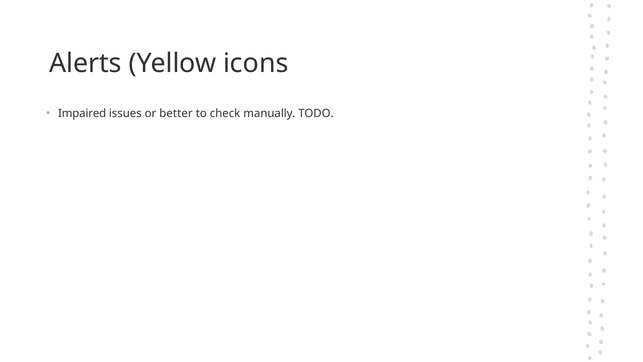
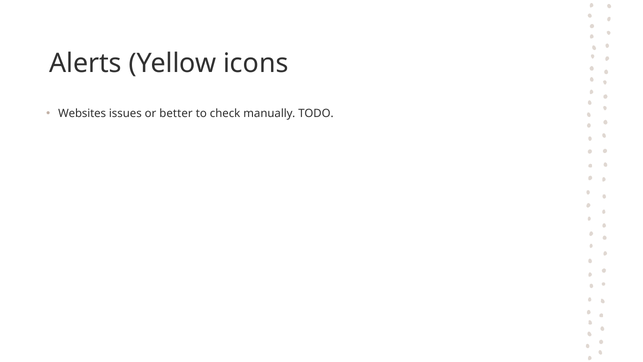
Impaired: Impaired -> Websites
